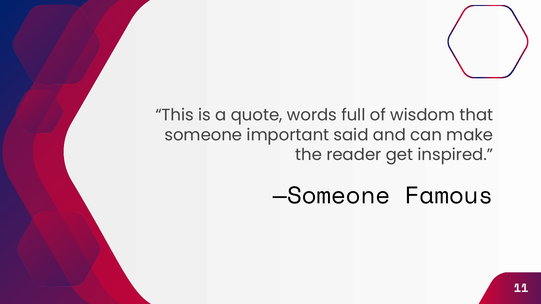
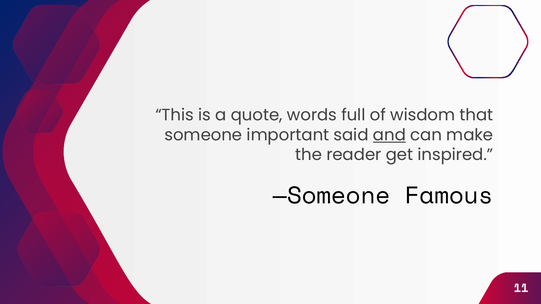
and underline: none -> present
